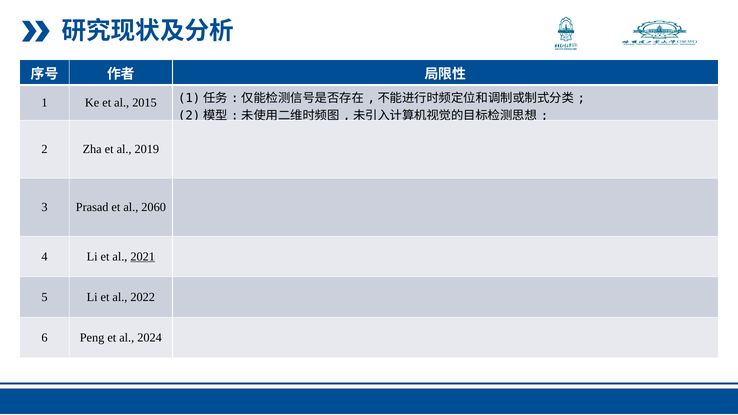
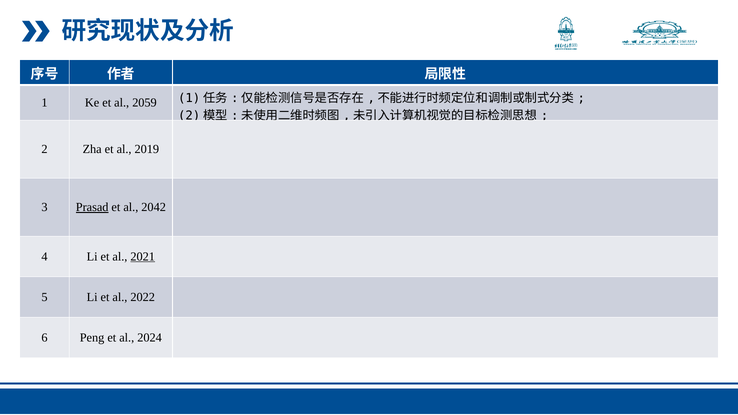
2015: 2015 -> 2059
Prasad underline: none -> present
2060: 2060 -> 2042
